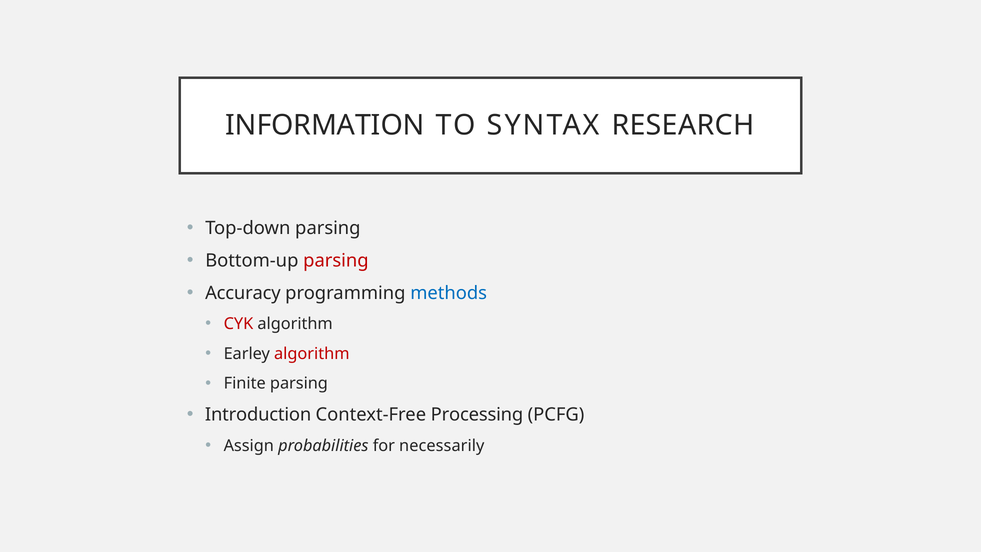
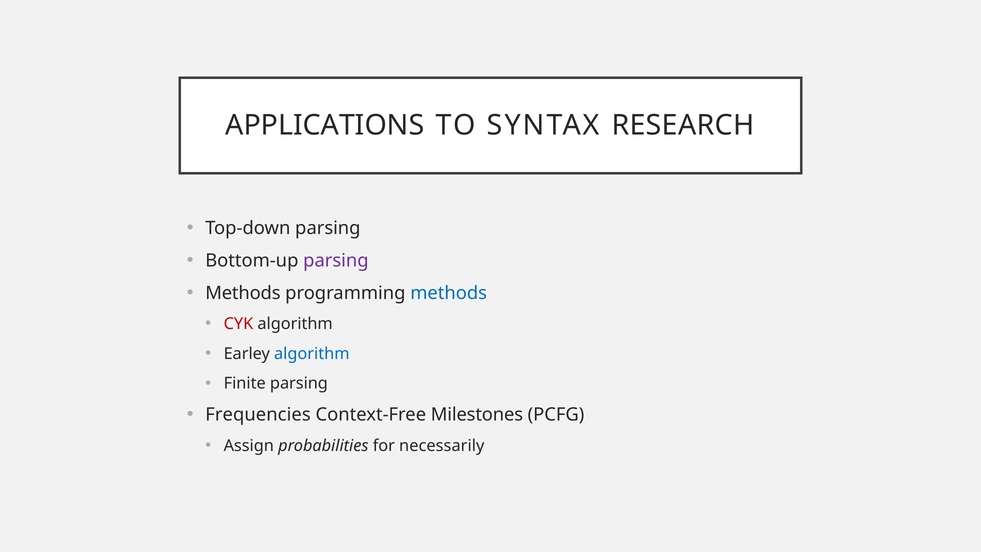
INFORMATION: INFORMATION -> APPLICATIONS
parsing at (336, 261) colour: red -> purple
Accuracy at (243, 293): Accuracy -> Methods
algorithm at (312, 354) colour: red -> blue
Introduction: Introduction -> Frequencies
Processing: Processing -> Milestones
